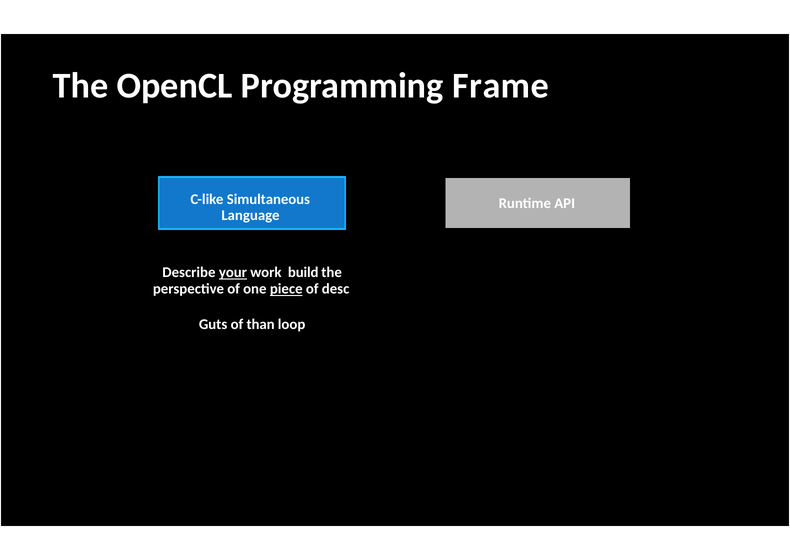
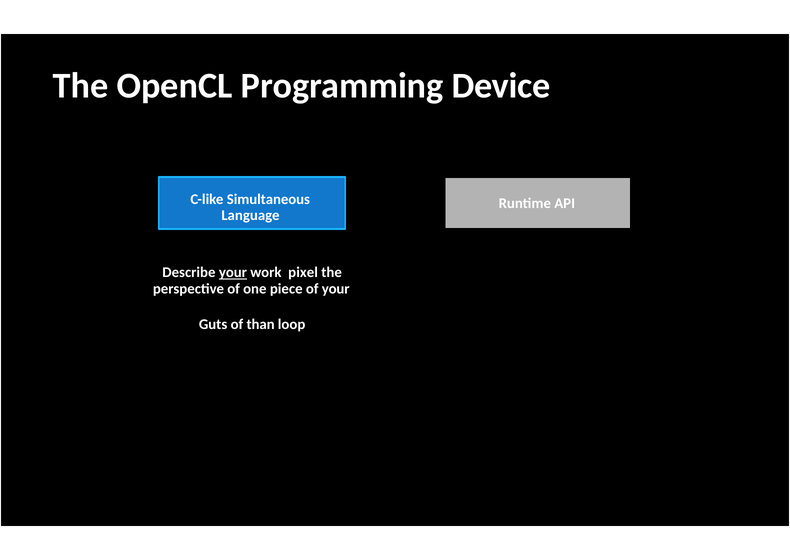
Frame: Frame -> Device
build: build -> pixel
piece underline: present -> none
of desc: desc -> your
